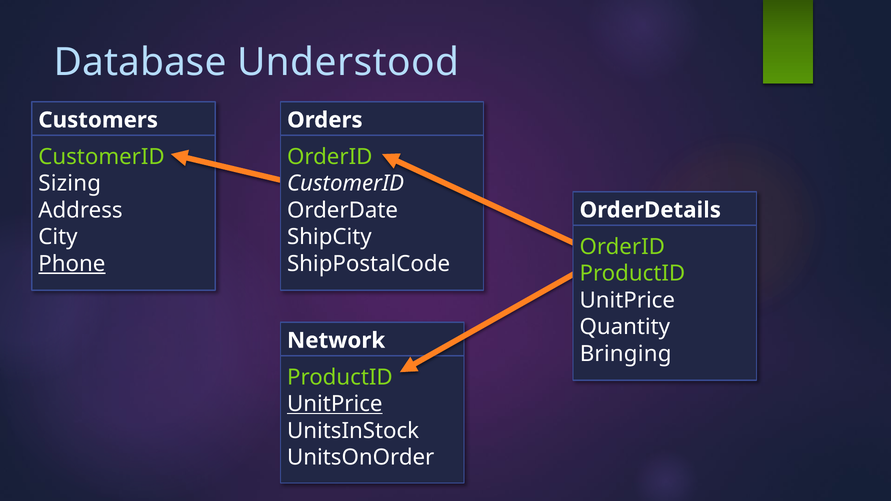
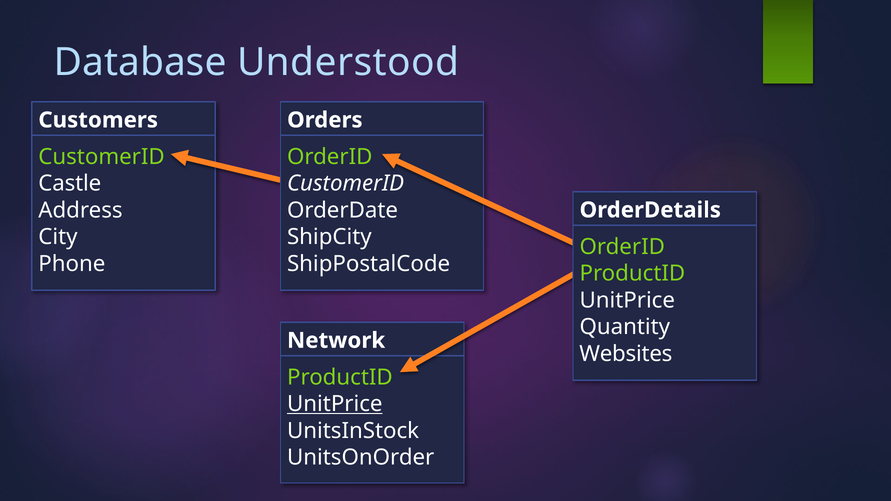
Sizing: Sizing -> Castle
Phone underline: present -> none
Bringing: Bringing -> Websites
